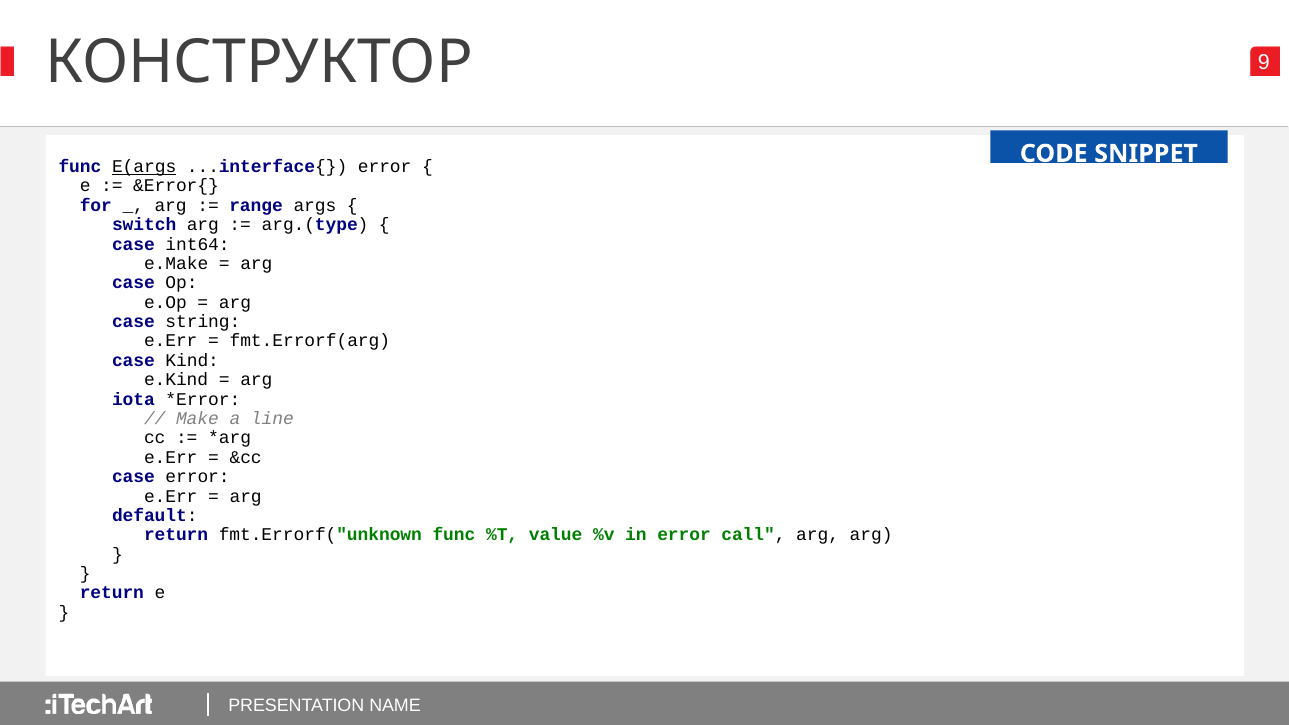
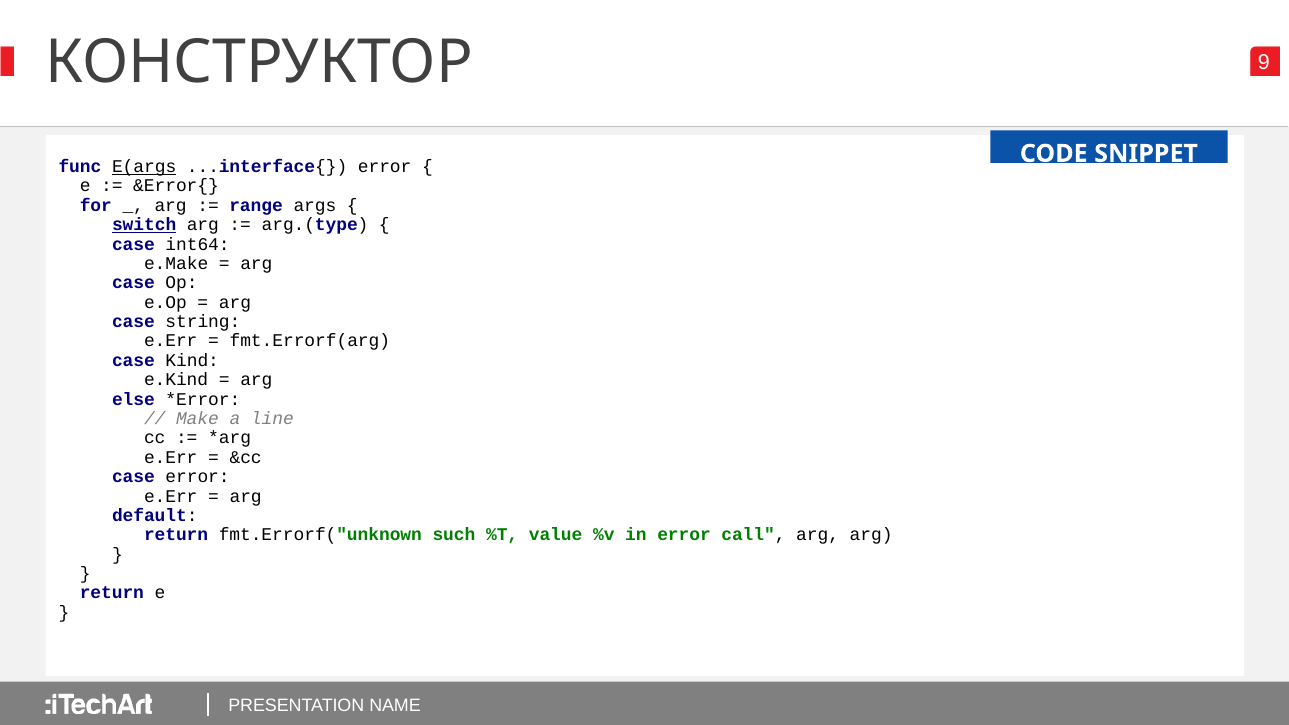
switch underline: none -> present
iota: iota -> else
fmt.Errorf("unknown func: func -> such
